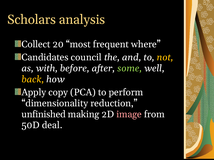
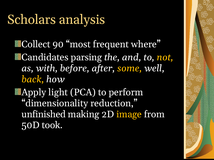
20: 20 -> 90
council: council -> parsing
some colour: light green -> yellow
copy: copy -> light
image colour: pink -> yellow
deal: deal -> took
